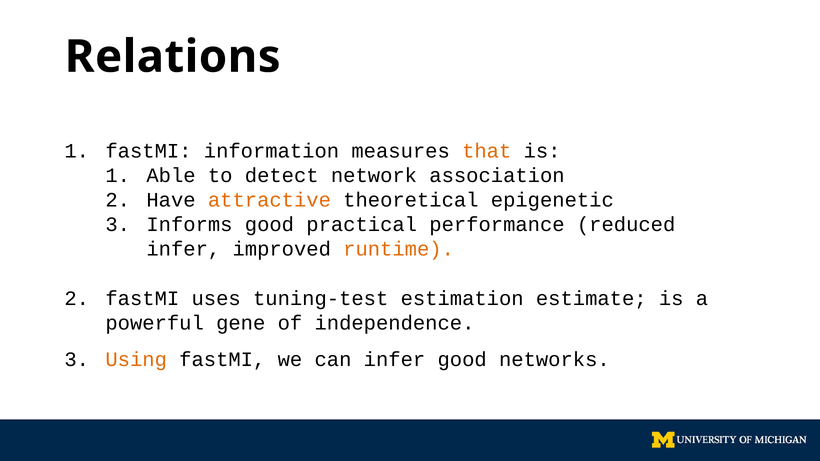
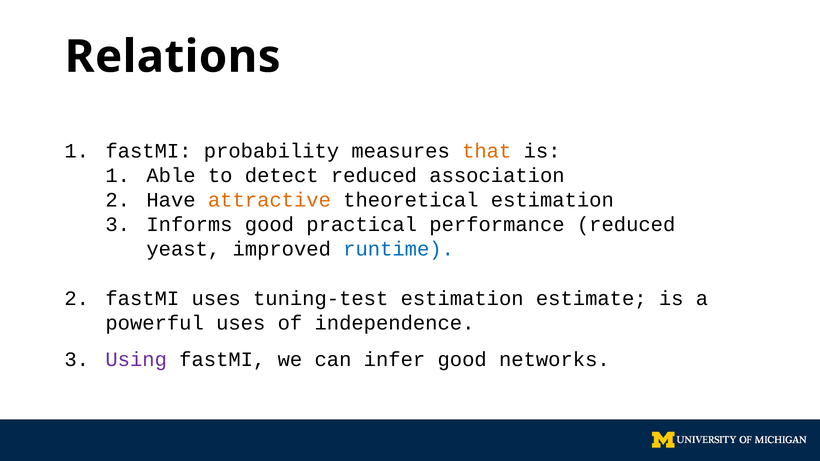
information: information -> probability
detect network: network -> reduced
theoretical epigenetic: epigenetic -> estimation
infer at (183, 249): infer -> yeast
runtime colour: orange -> blue
powerful gene: gene -> uses
Using colour: orange -> purple
